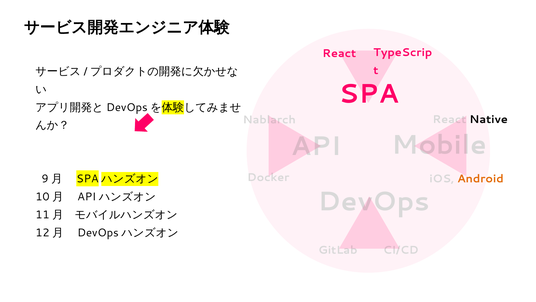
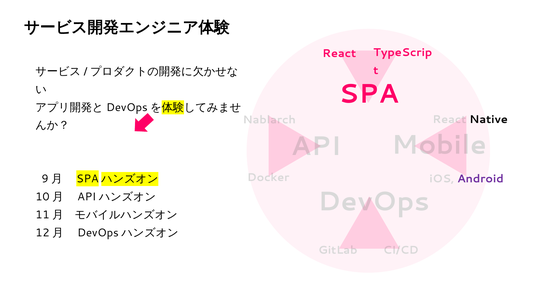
Android colour: orange -> purple
